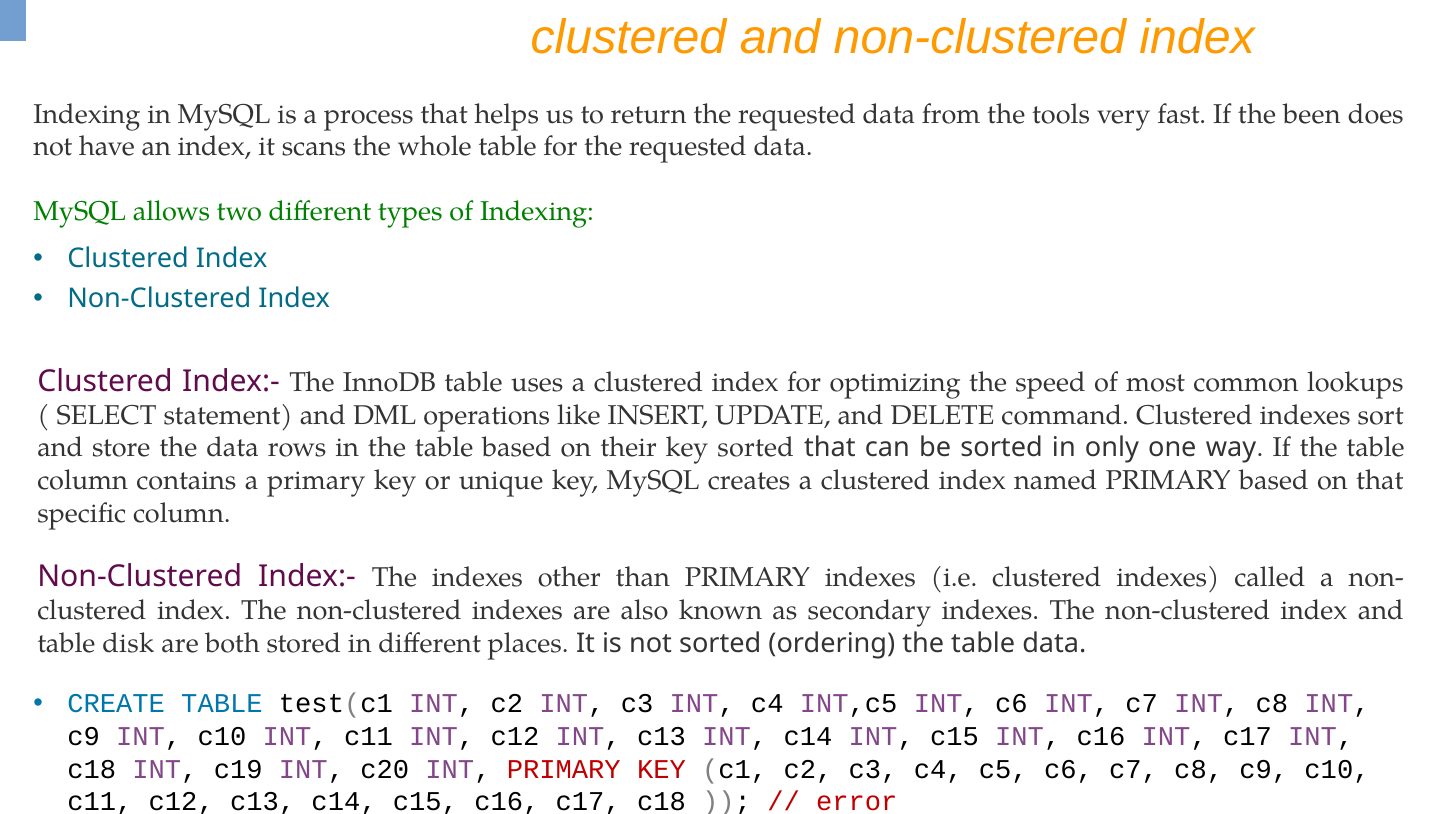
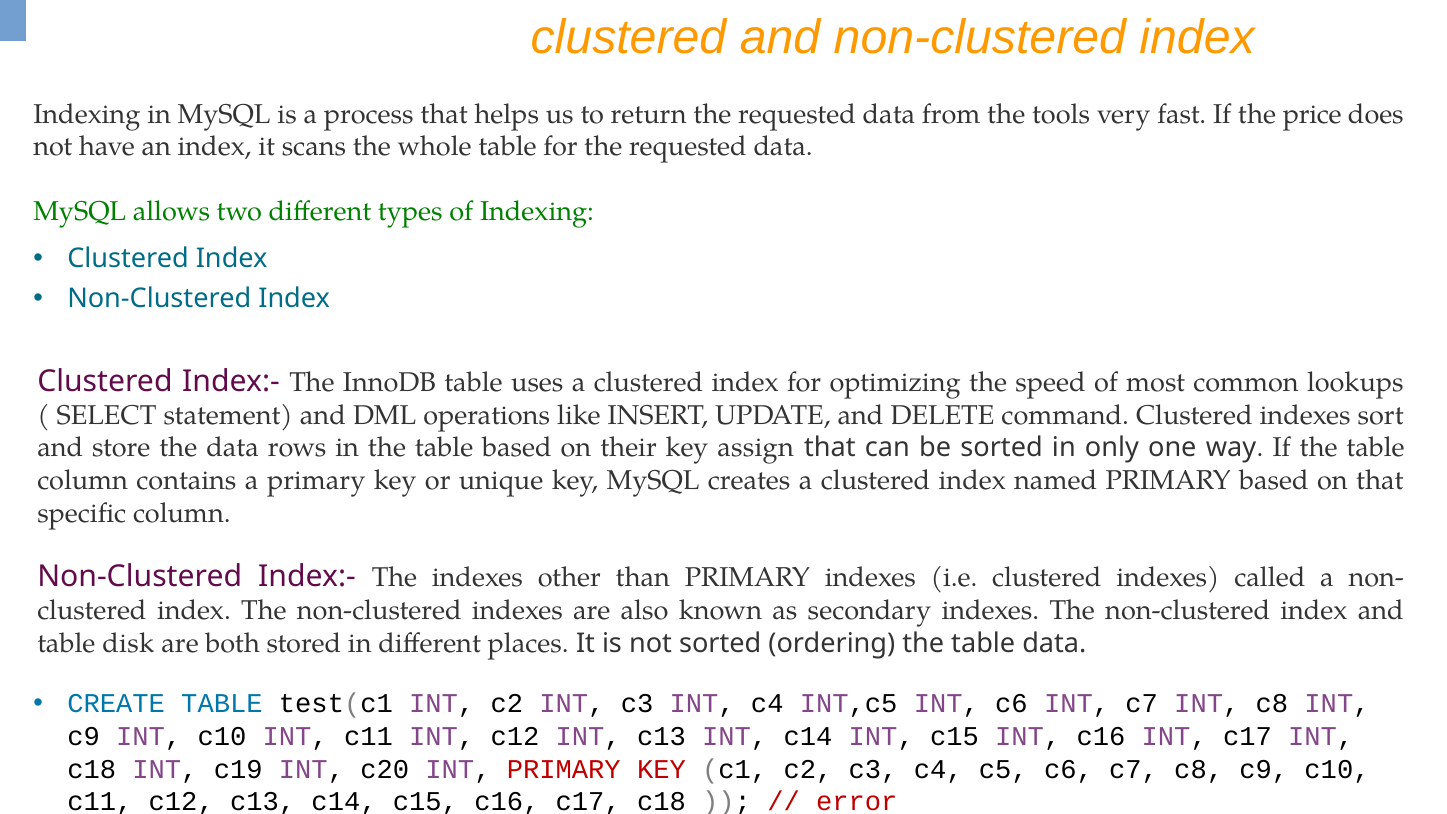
been: been -> price
key sorted: sorted -> assign
